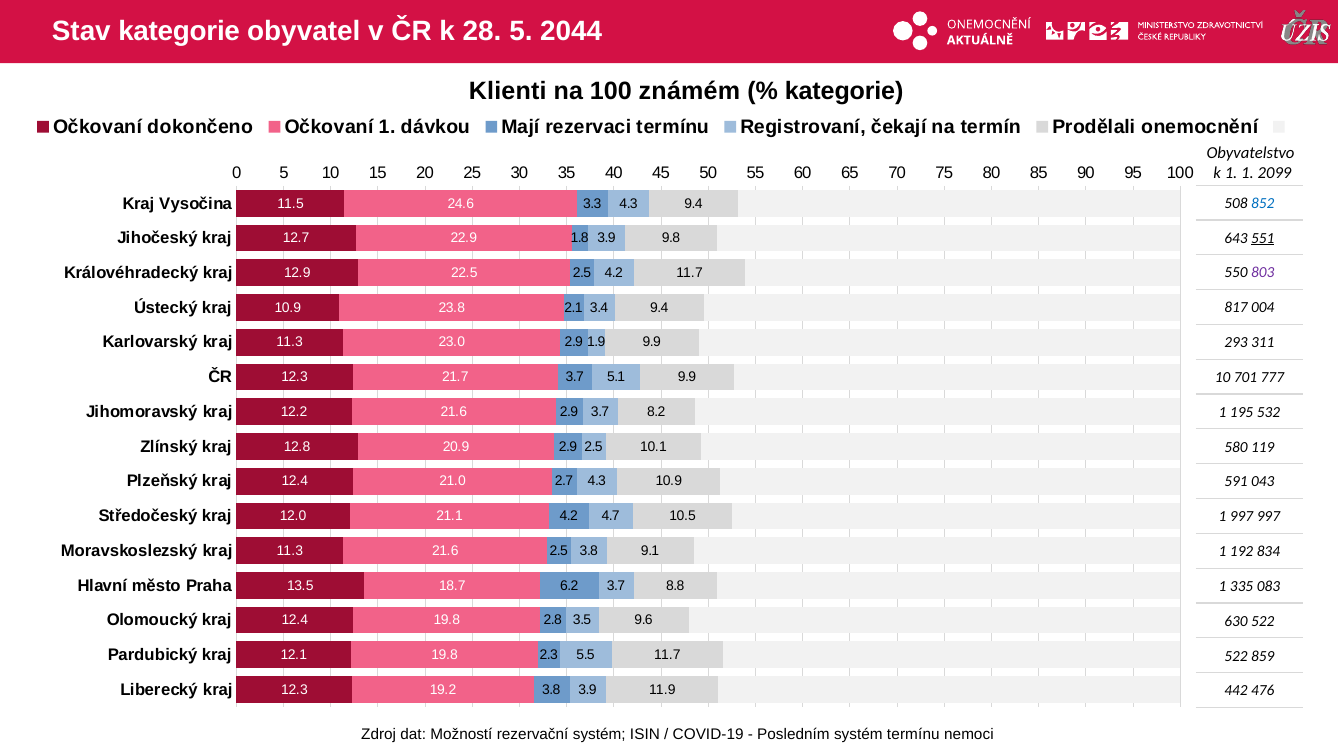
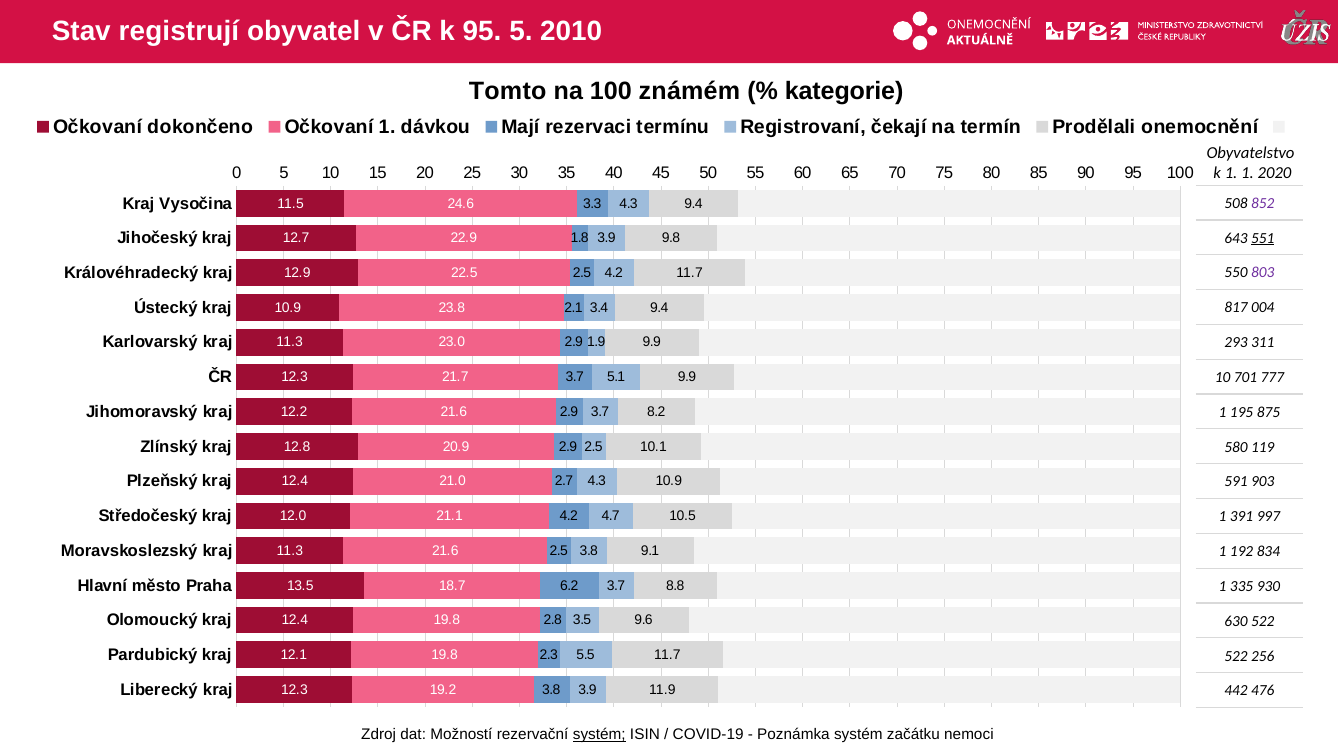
Stav kategorie: kategorie -> registrují
k 28: 28 -> 95
2044: 2044 -> 2010
Klienti: Klienti -> Tomto
2099: 2099 -> 2020
852 colour: blue -> purple
532: 532 -> 875
043: 043 -> 903
1 997: 997 -> 391
083: 083 -> 930
859: 859 -> 256
systém at (599, 735) underline: none -> present
Posledním: Posledním -> Poznámka
systém termínu: termínu -> začátku
